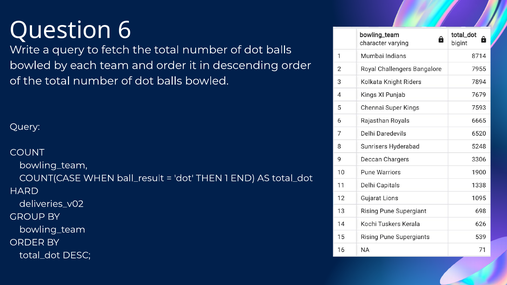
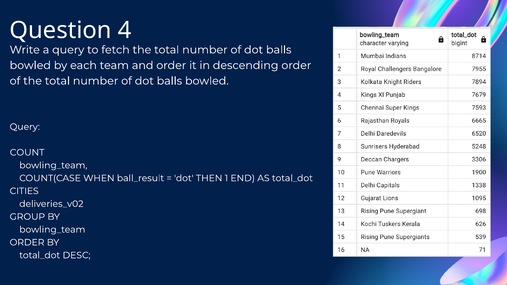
6: 6 -> 4
HARD: HARD -> CITIES
